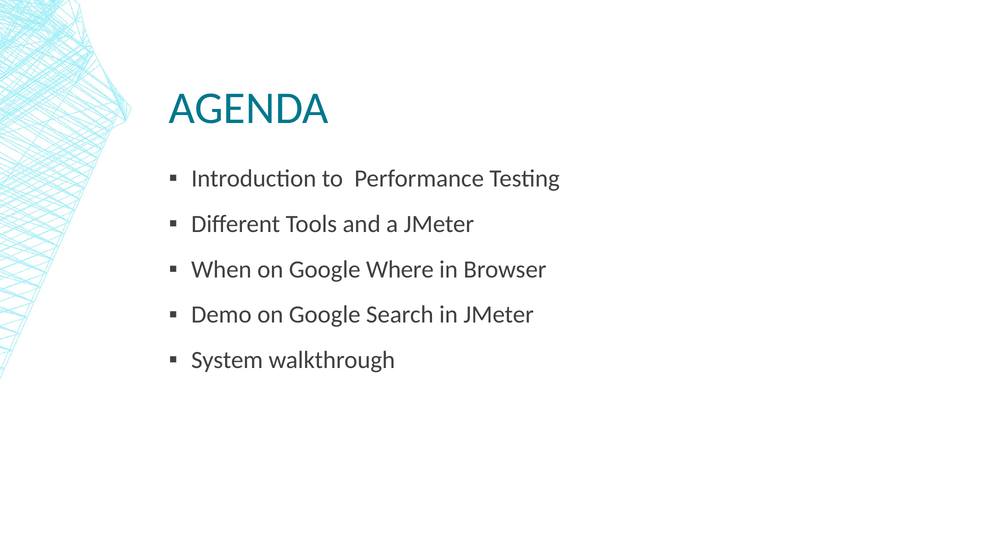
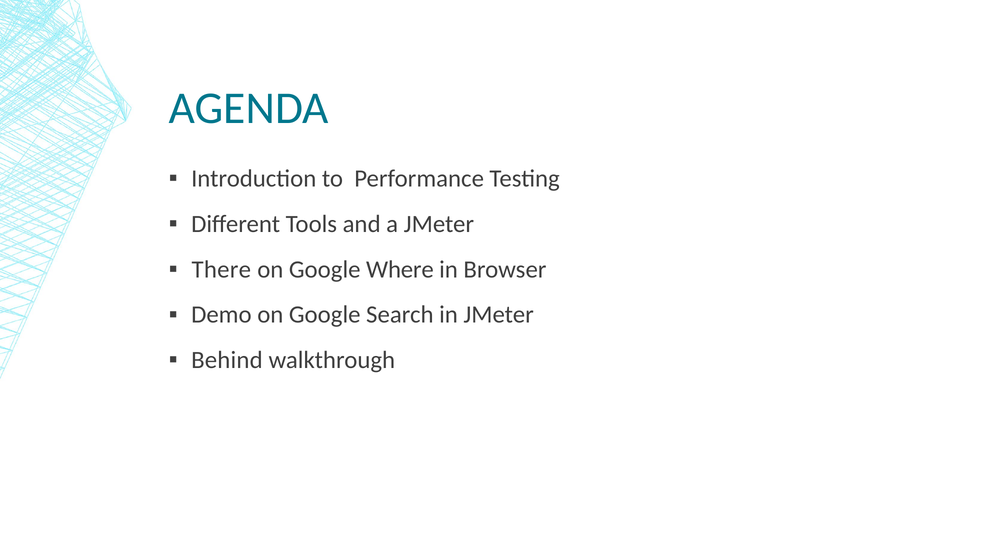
When: When -> There
System: System -> Behind
